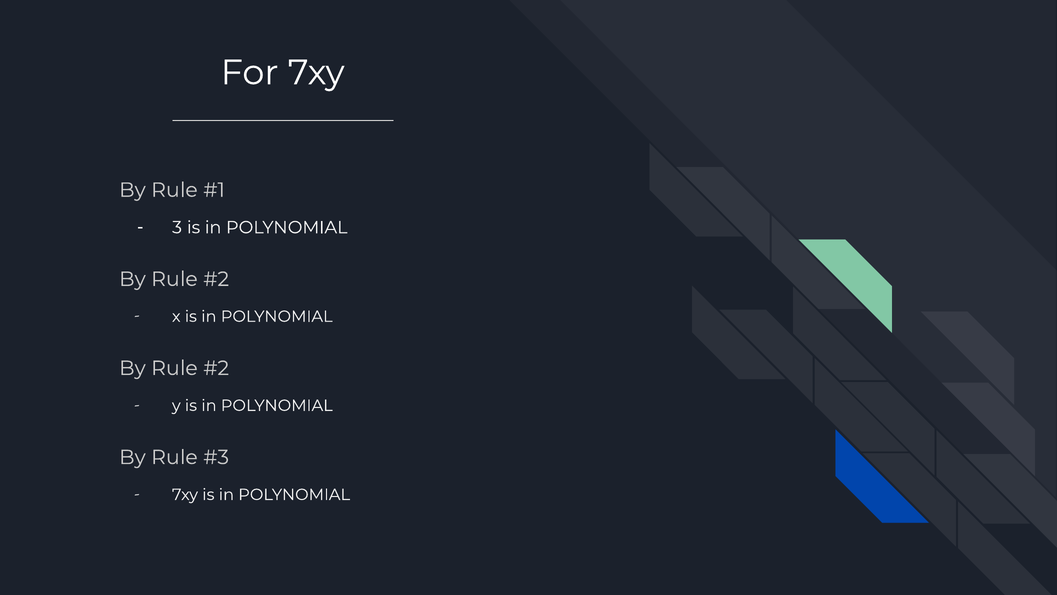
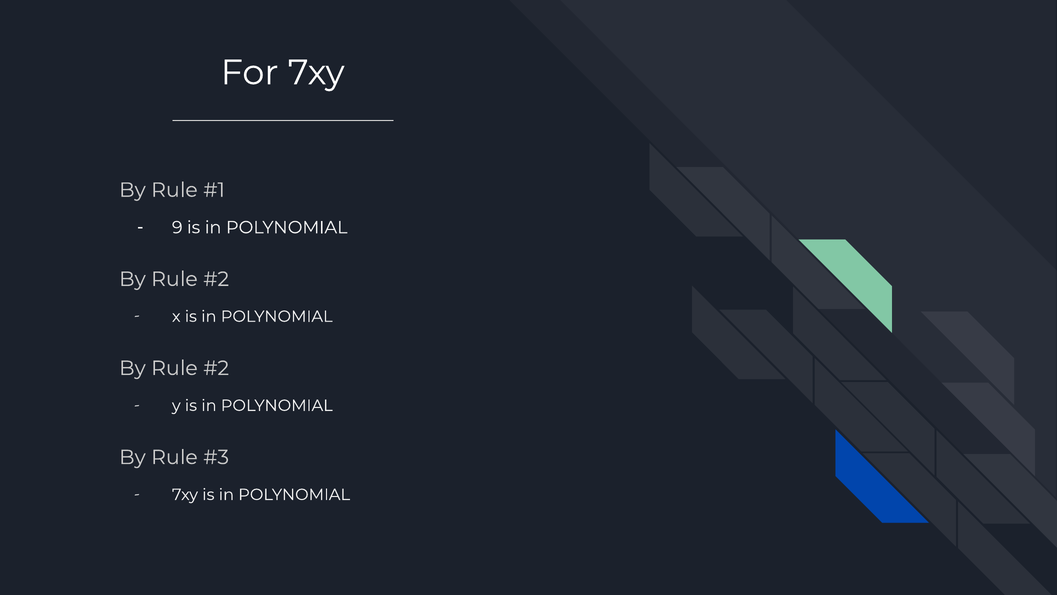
3: 3 -> 9
